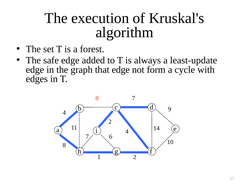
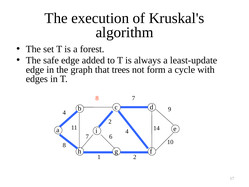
that edge: edge -> trees
